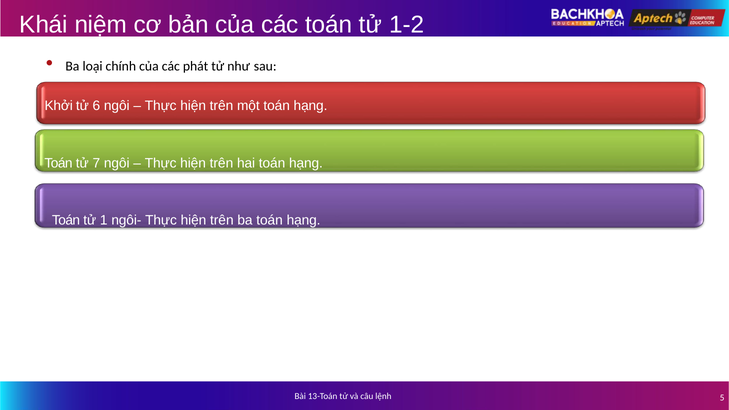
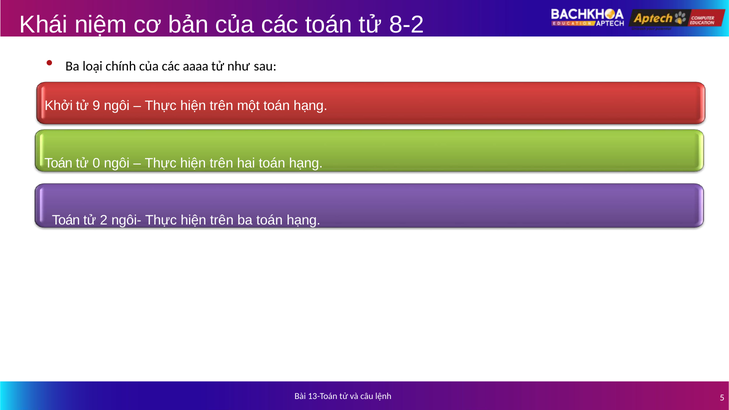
1-2: 1-2 -> 8-2
phát: phát -> aaaa
6: 6 -> 9
7: 7 -> 0
1: 1 -> 2
